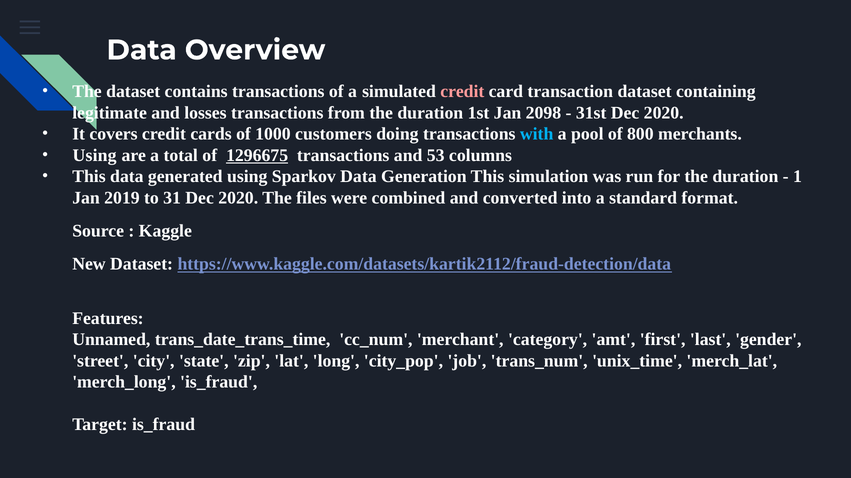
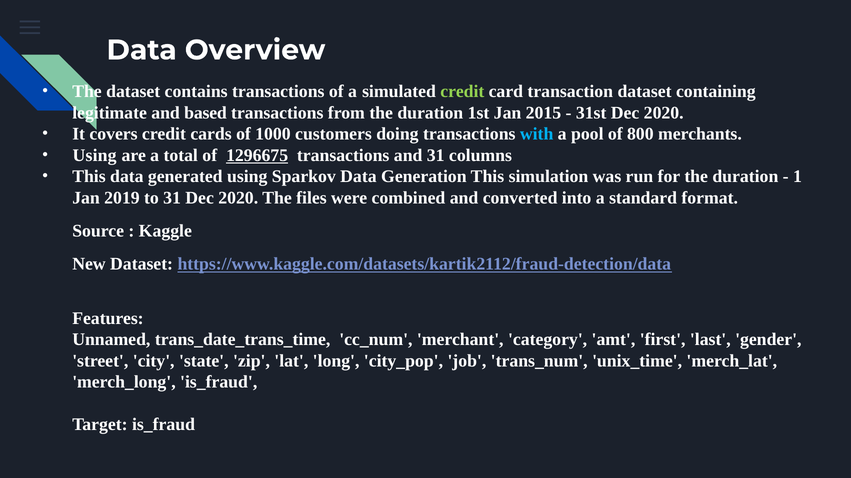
credit at (462, 92) colour: pink -> light green
losses: losses -> based
2098: 2098 -> 2015
and 53: 53 -> 31
